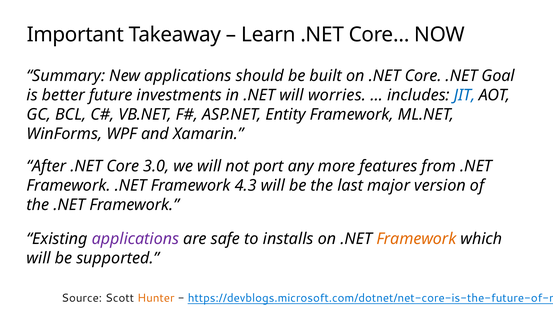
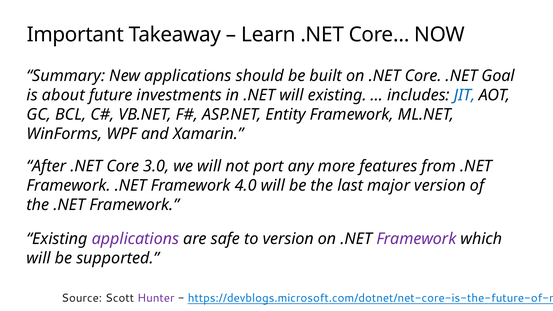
better: better -> about
will worries: worries -> existing
4.3: 4.3 -> 4.0
to installs: installs -> version
Framework at (416, 239) colour: orange -> purple
Hunter colour: orange -> purple
